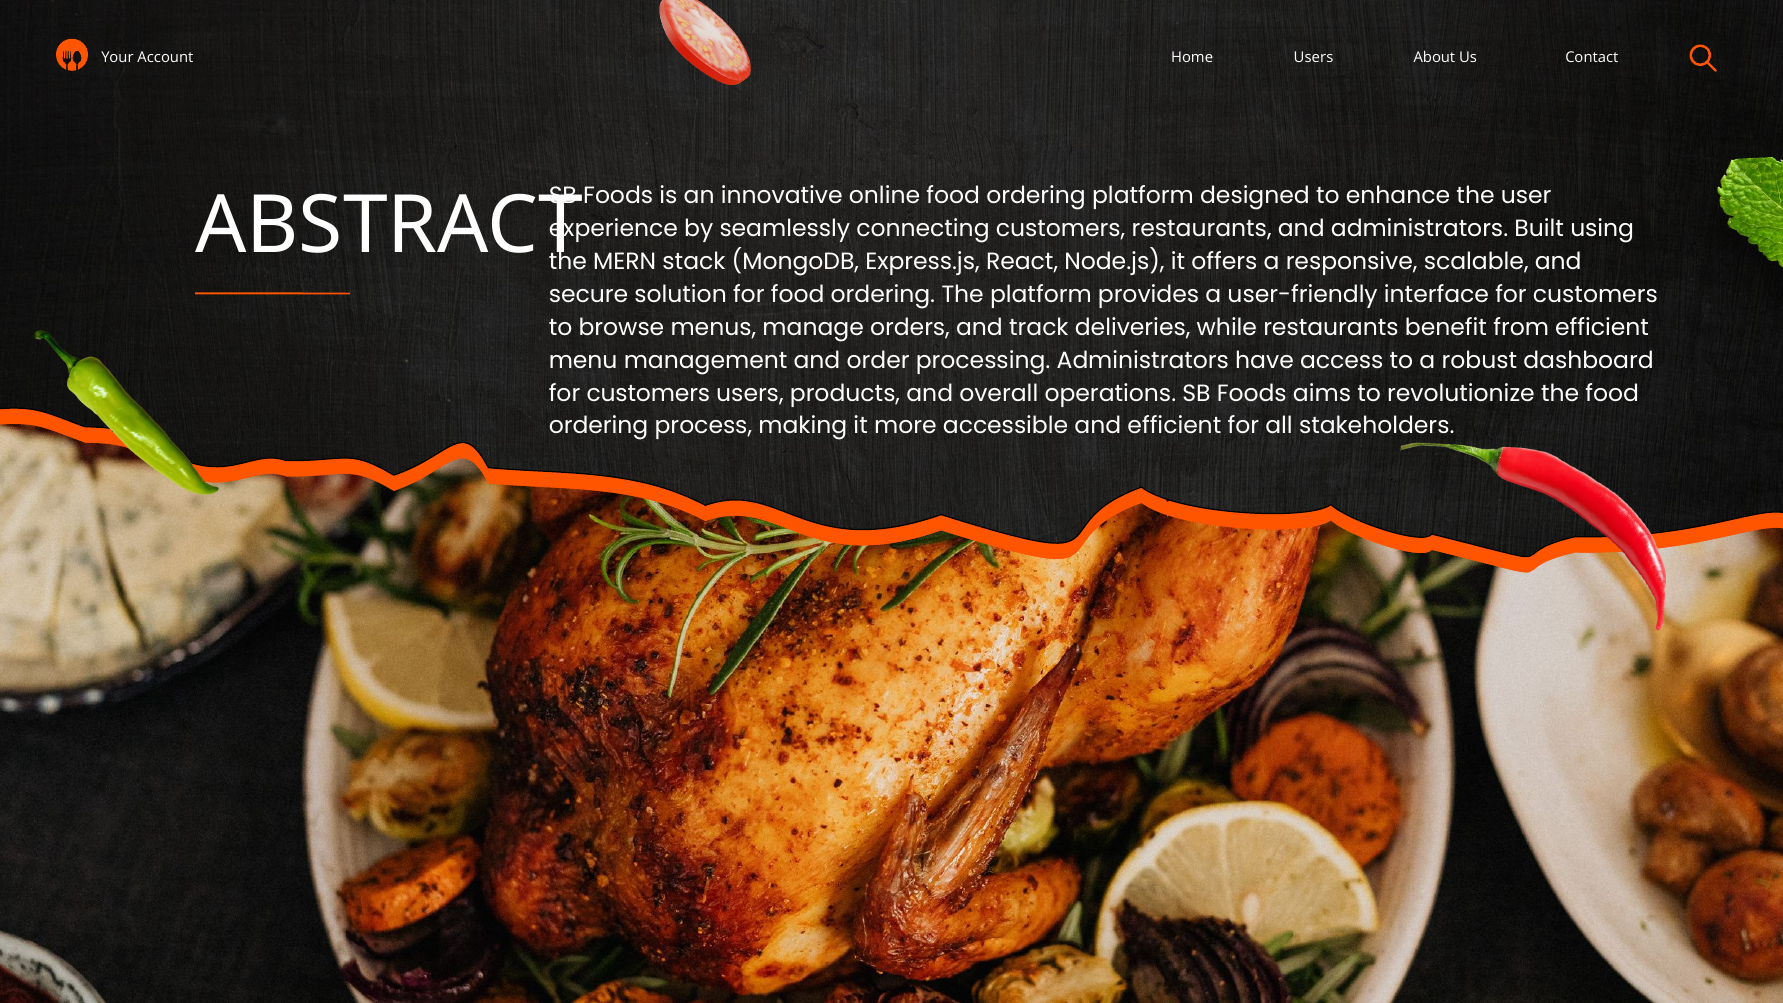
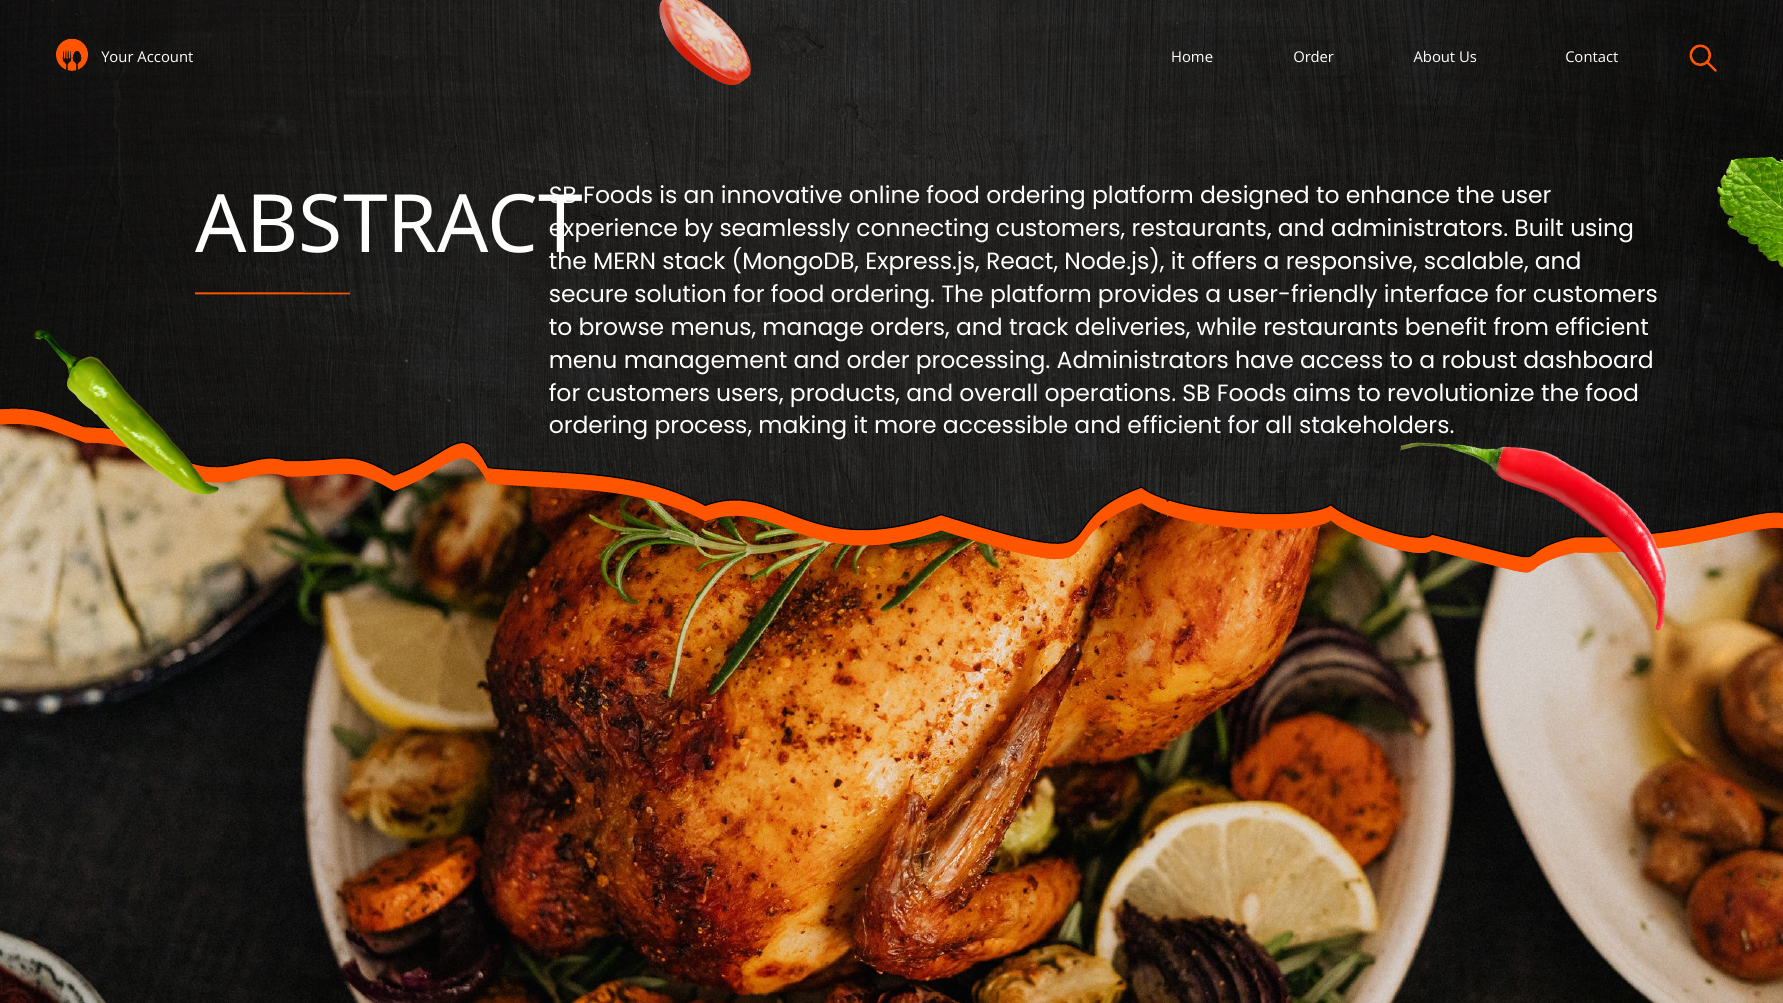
Users at (1313, 57): Users -> Order
